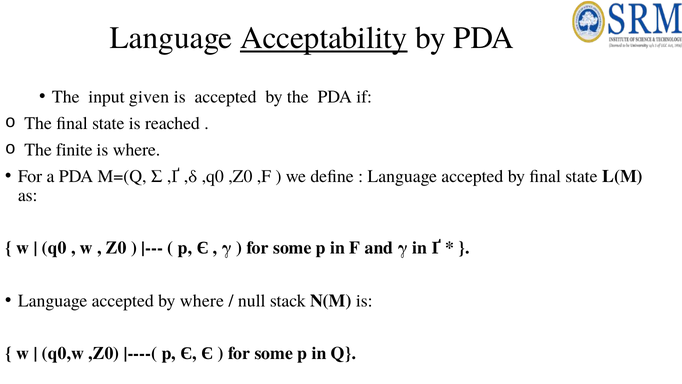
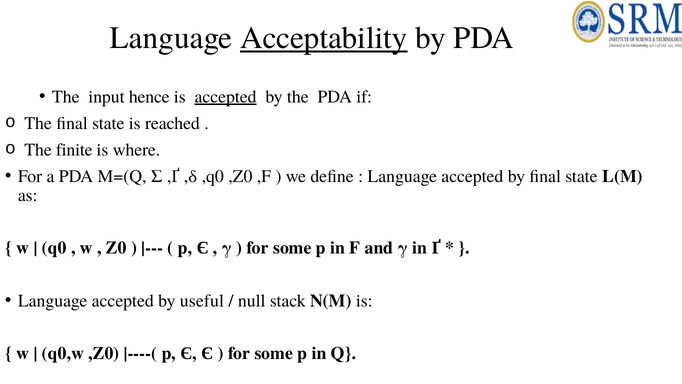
given: given -> hence
accepted at (226, 97) underline: none -> present
by where: where -> useful
